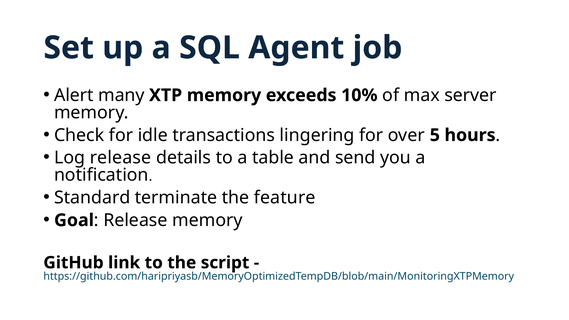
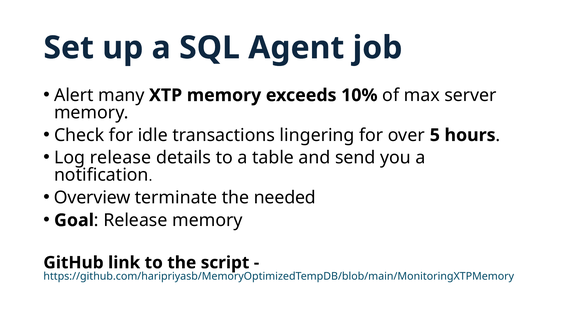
Standard: Standard -> Overview
feature: feature -> needed
